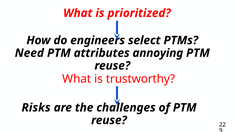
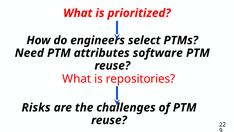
annoying: annoying -> software
trustworthy: trustworthy -> repositories
